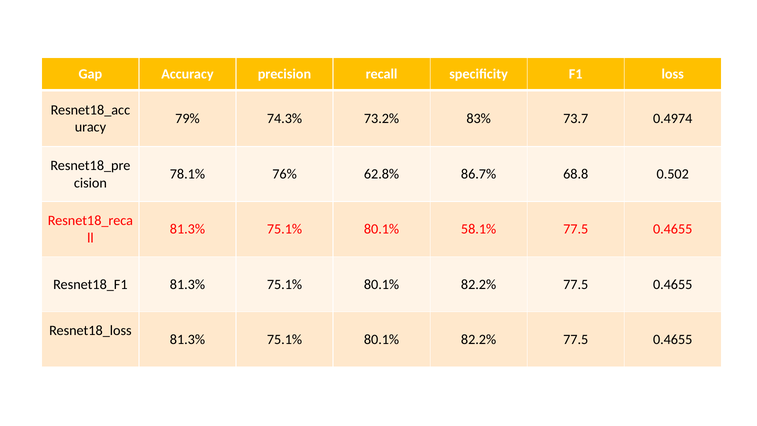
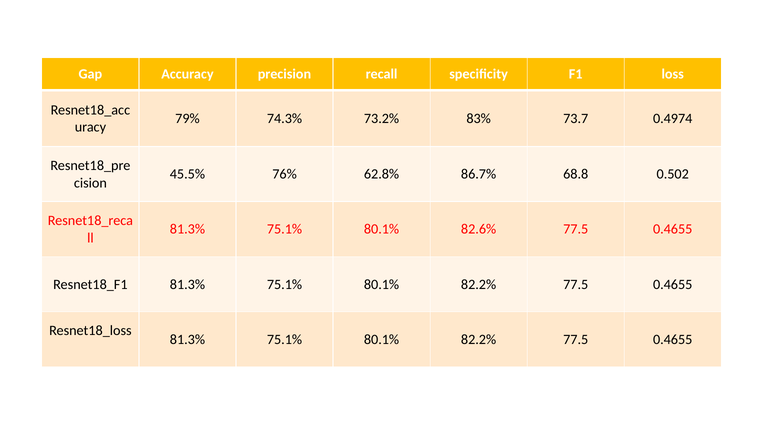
78.1%: 78.1% -> 45.5%
58.1%: 58.1% -> 82.6%
